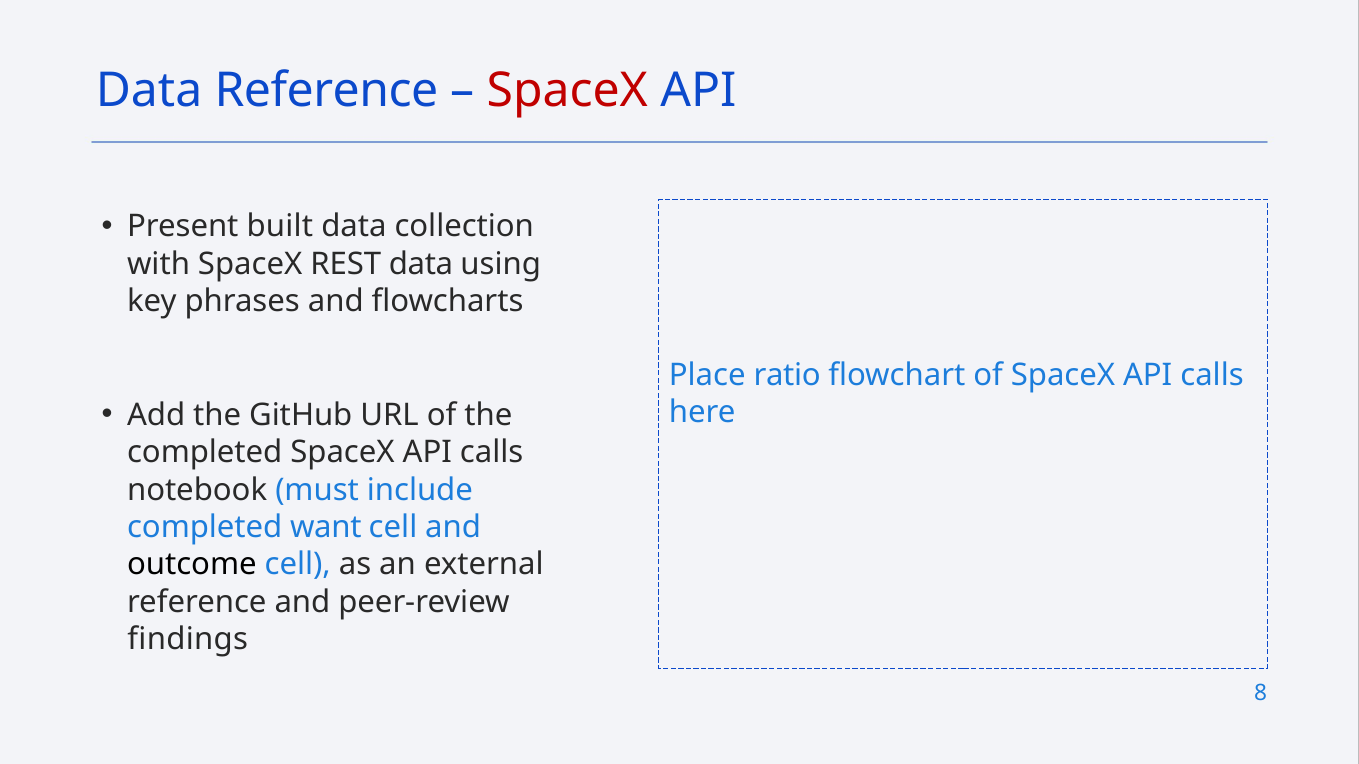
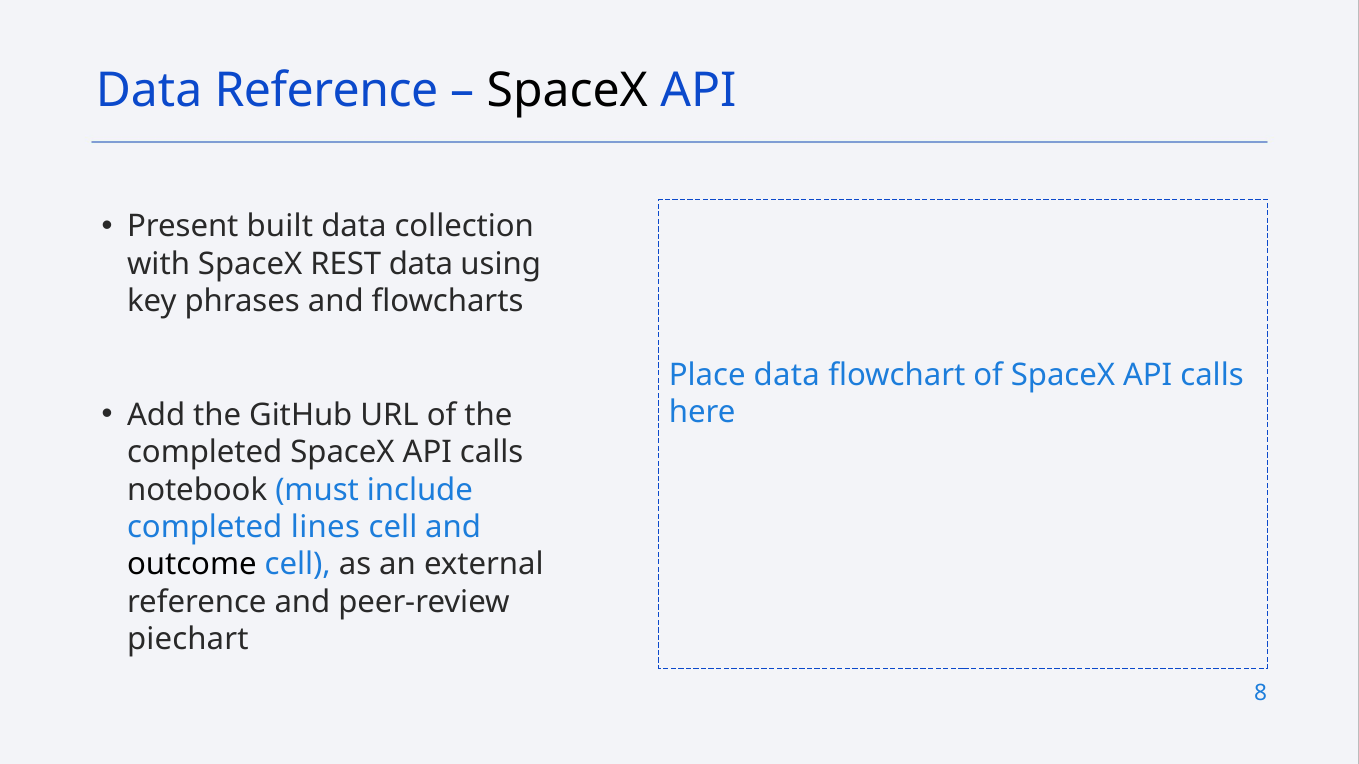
SpaceX at (567, 91) colour: red -> black
Place ratio: ratio -> data
want: want -> lines
findings: findings -> piechart
